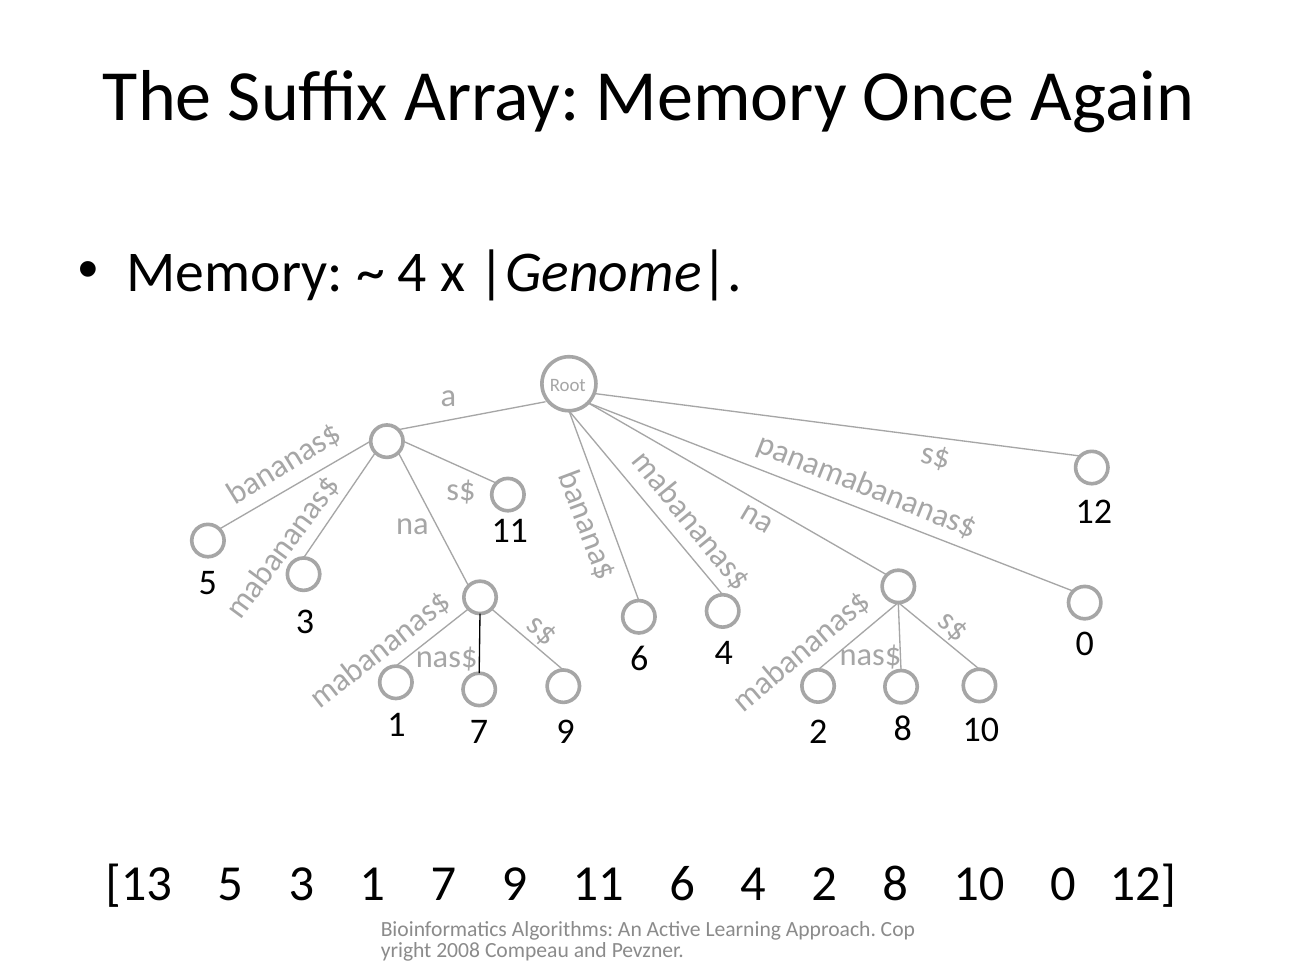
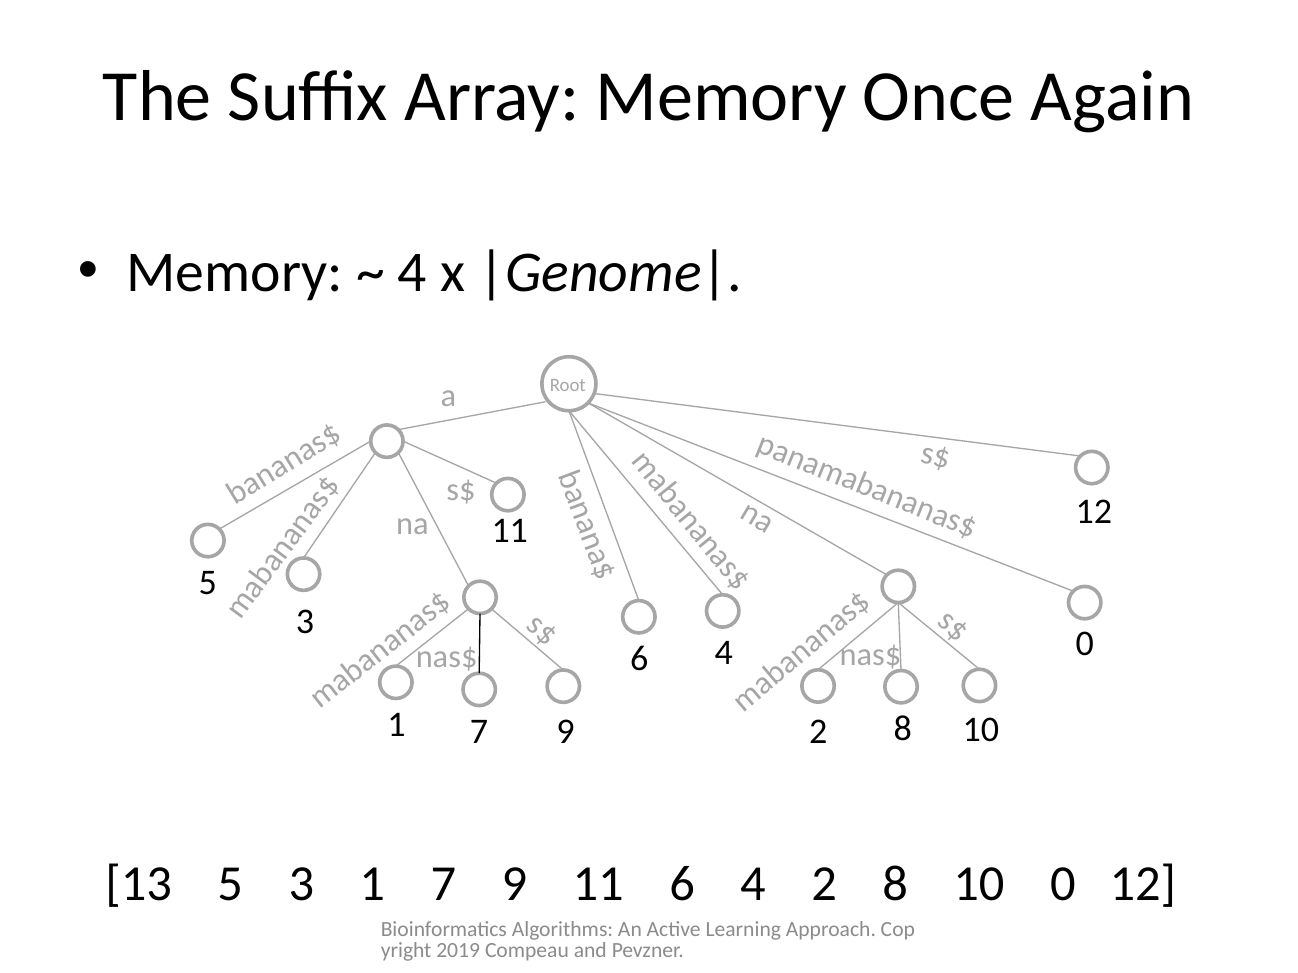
2008: 2008 -> 2019
